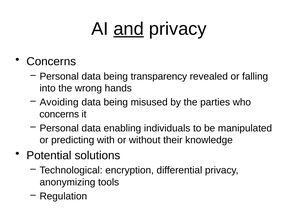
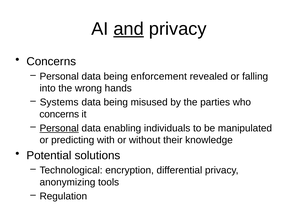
transparency: transparency -> enforcement
Avoiding: Avoiding -> Systems
Personal at (59, 128) underline: none -> present
